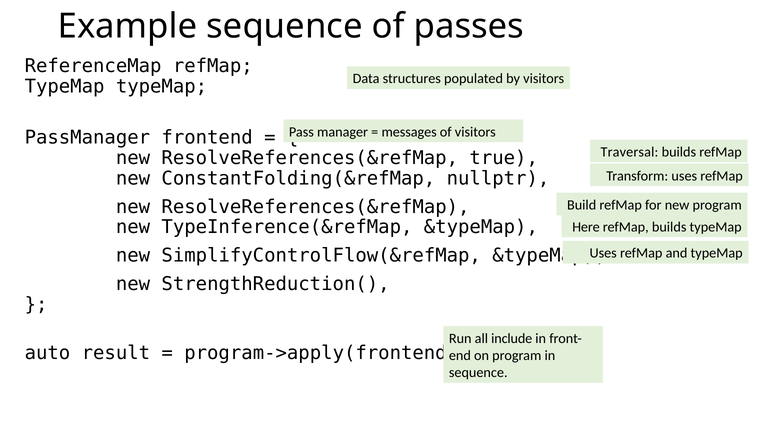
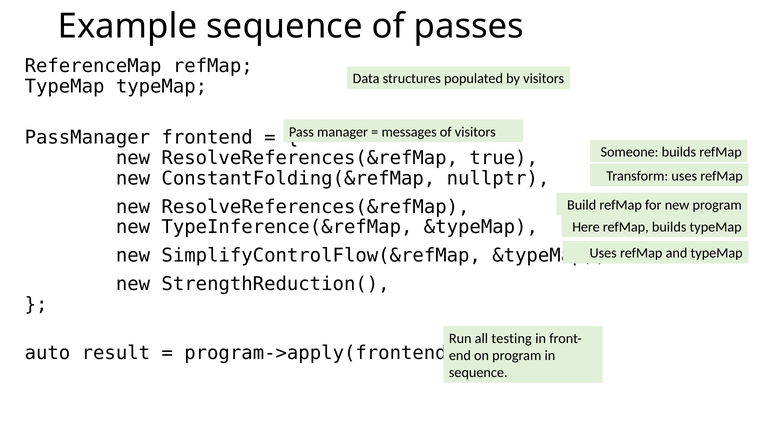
Traversal: Traversal -> Someone
include: include -> testing
